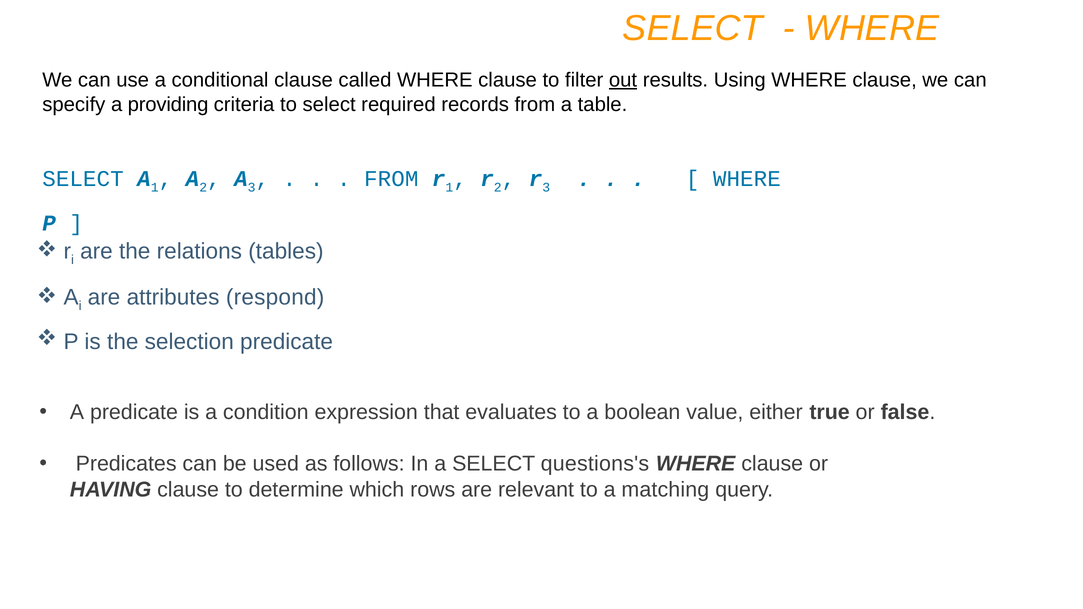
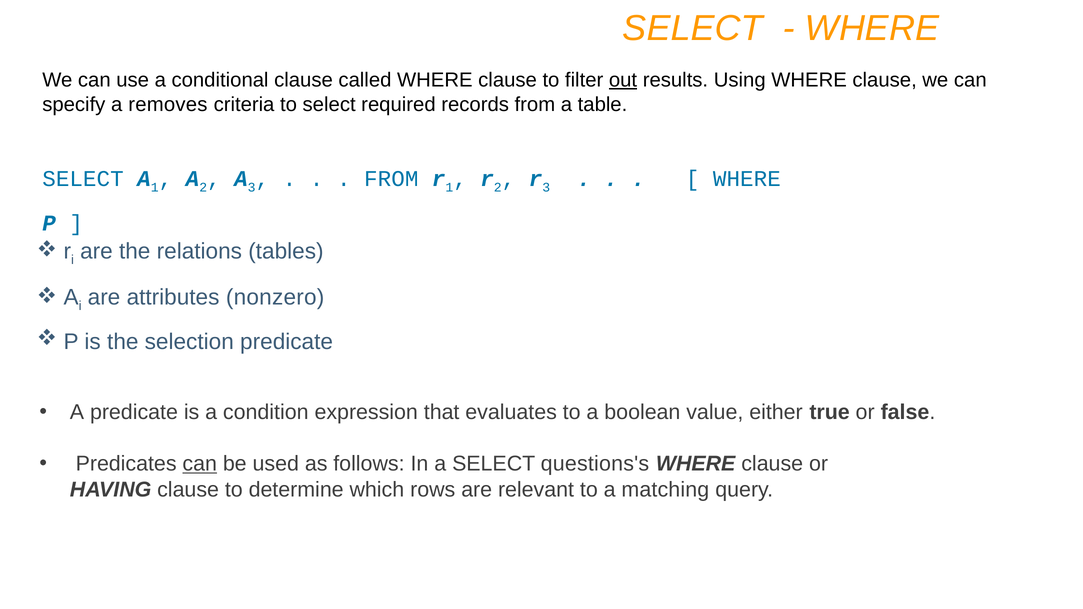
providing: providing -> removes
respond: respond -> nonzero
can at (200, 464) underline: none -> present
